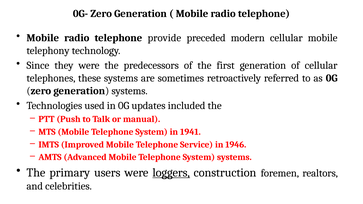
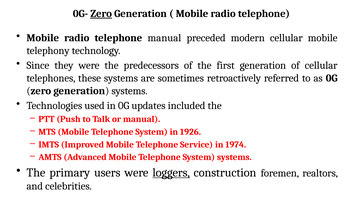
Zero at (101, 14) underline: none -> present
telephone provide: provide -> manual
1941: 1941 -> 1926
1946: 1946 -> 1974
